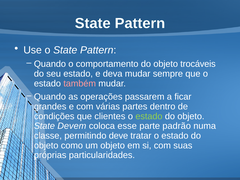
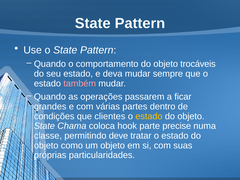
estado at (149, 116) colour: light green -> yellow
Devem: Devem -> Chama
esse: esse -> hook
padrão: padrão -> precise
